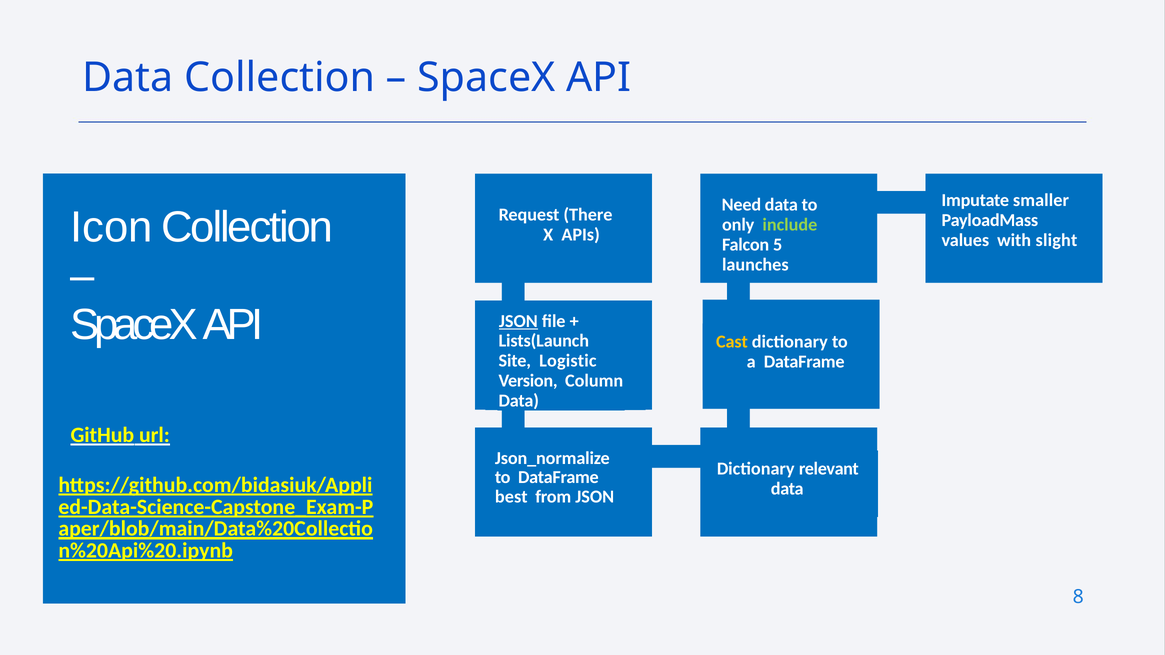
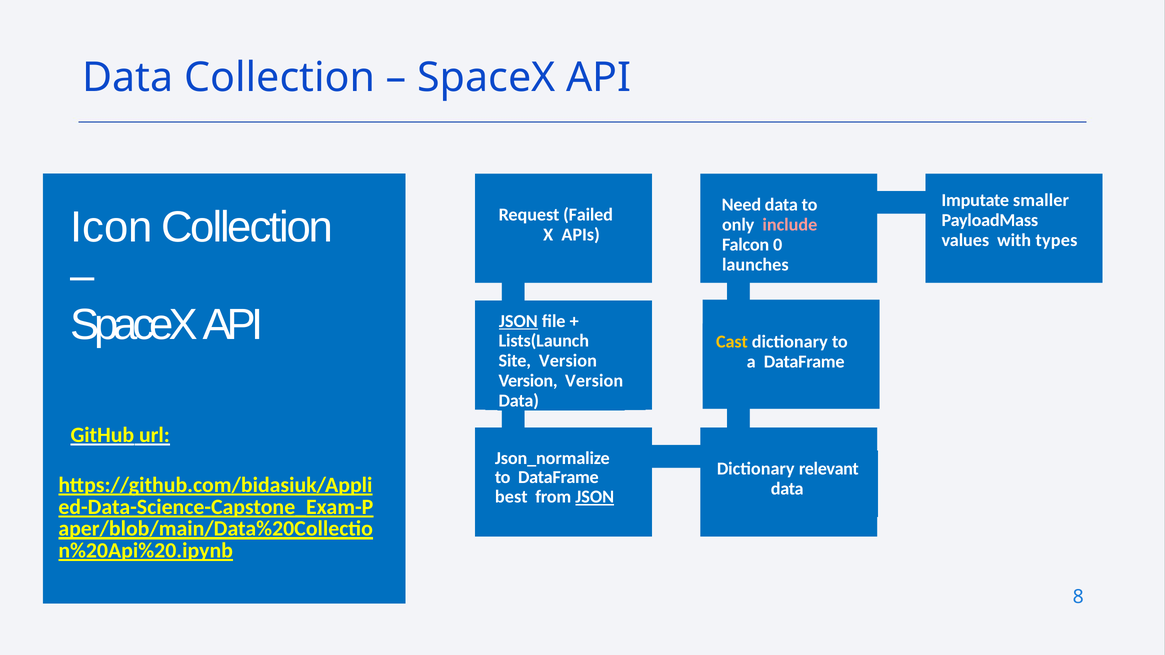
There: There -> Failed
include colour: light green -> pink
slight: slight -> types
5: 5 -> 0
Site Logistic: Logistic -> Version
Column at (594, 381): Column -> Version
JSON at (595, 497) underline: none -> present
